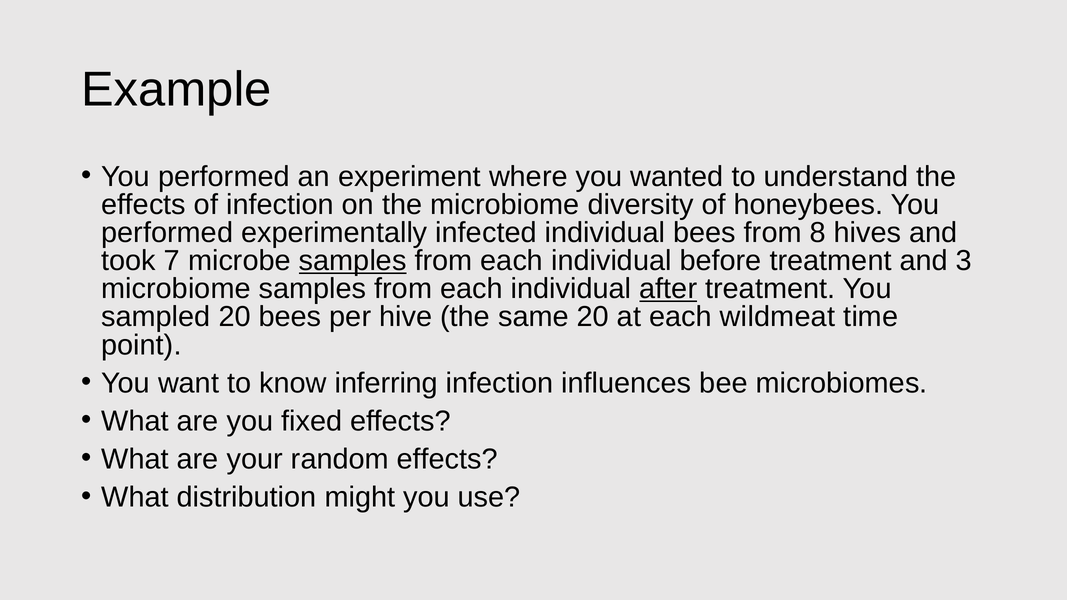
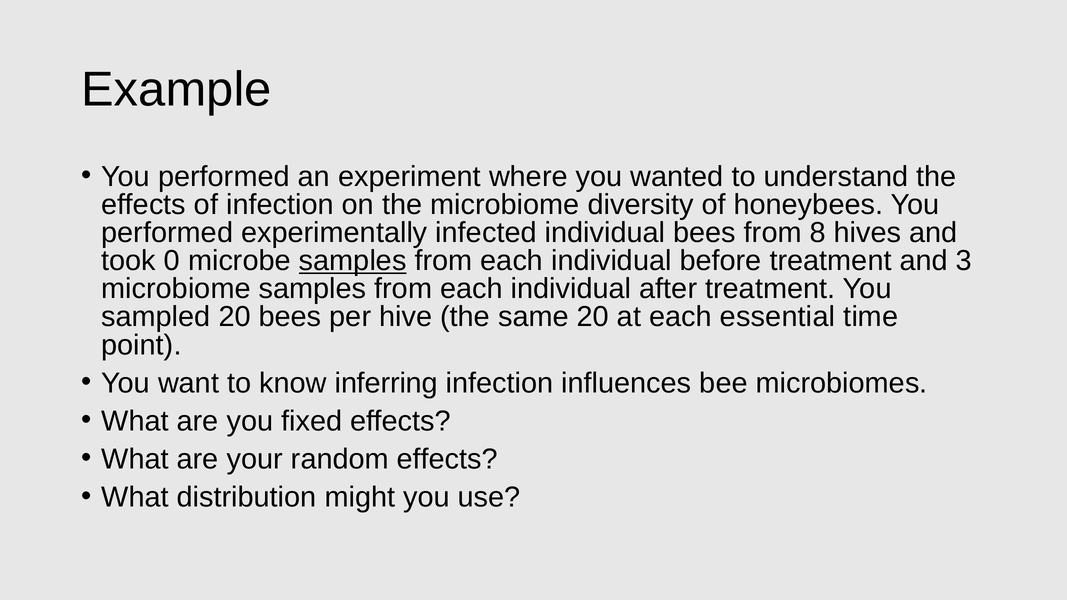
7: 7 -> 0
after underline: present -> none
wildmeat: wildmeat -> essential
